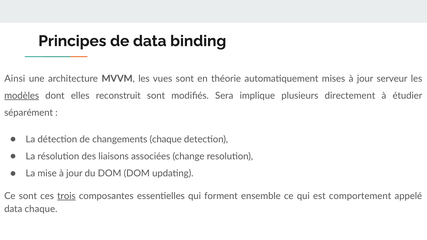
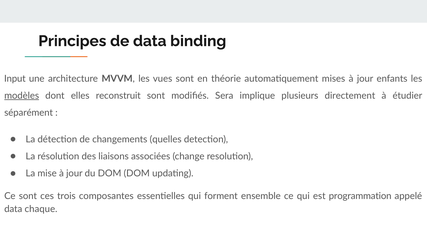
Ainsi: Ainsi -> Input
serveur: serveur -> enfants
changements chaque: chaque -> quelles
trois underline: present -> none
comportement: comportement -> programmation
